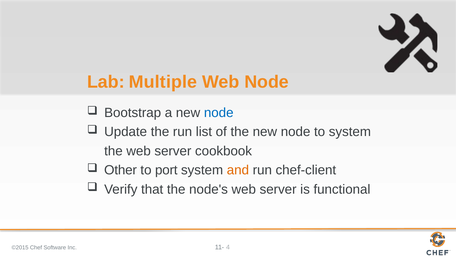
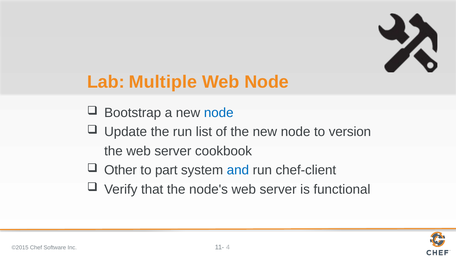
to system: system -> version
port: port -> part
and colour: orange -> blue
